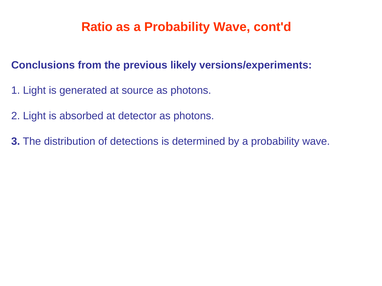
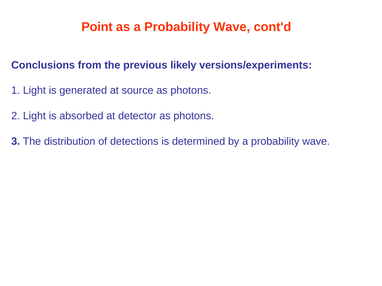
Ratio: Ratio -> Point
